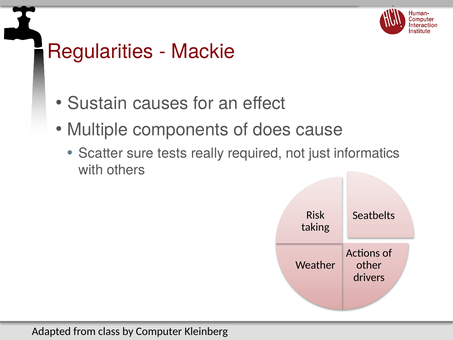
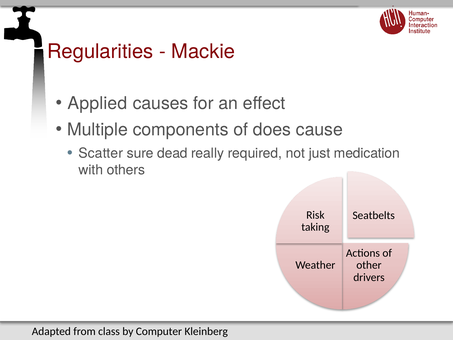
Sustain: Sustain -> Applied
tests: tests -> dead
informatics: informatics -> medication
